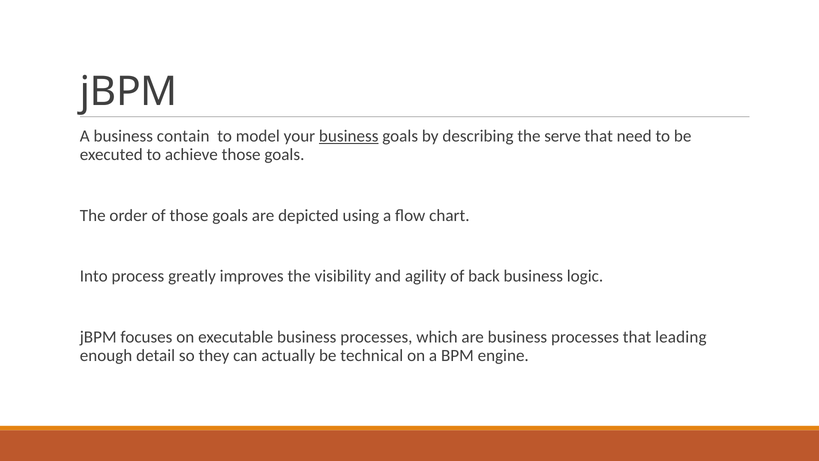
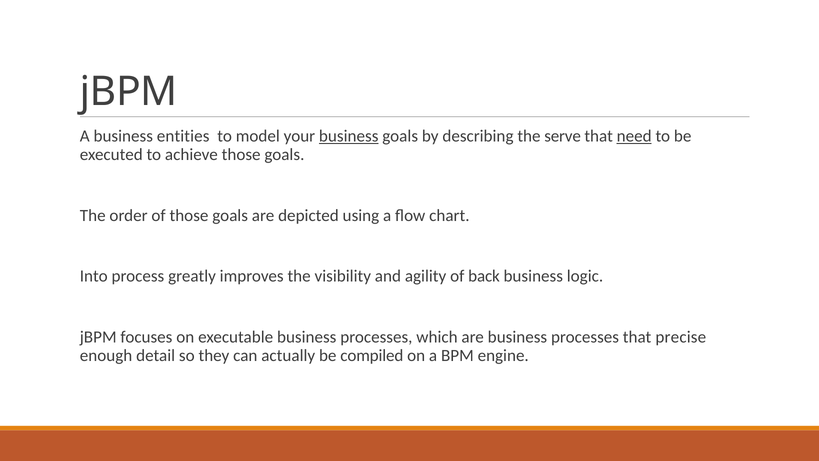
contain: contain -> entities
need underline: none -> present
leading: leading -> precise
technical: technical -> compiled
